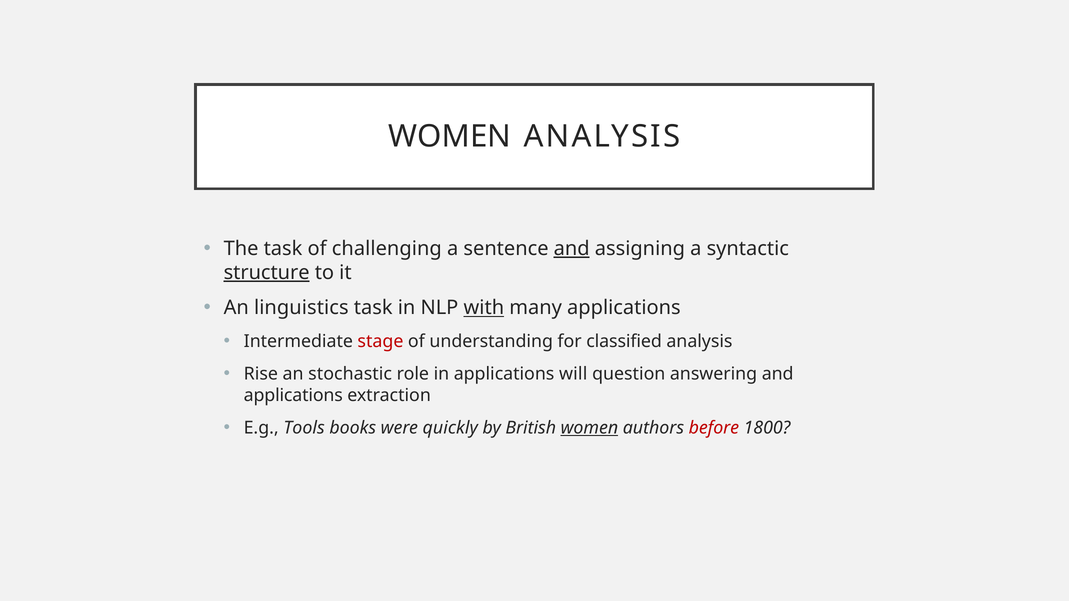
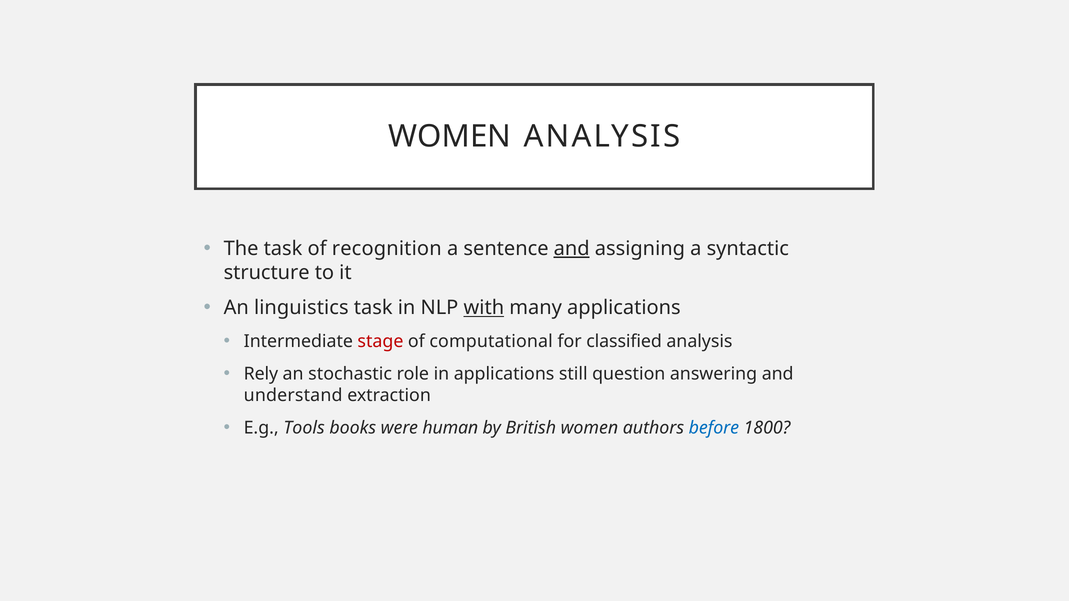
challenging: challenging -> recognition
structure underline: present -> none
understanding: understanding -> computational
Rise: Rise -> Rely
will: will -> still
applications at (293, 396): applications -> understand
quickly: quickly -> human
women at (589, 428) underline: present -> none
before colour: red -> blue
